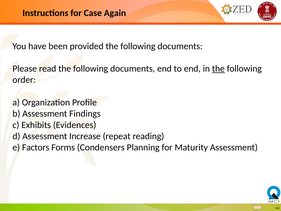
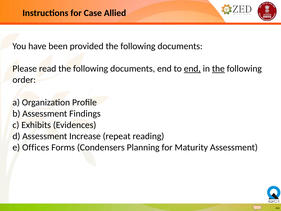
Again: Again -> Allied
end at (192, 69) underline: none -> present
Factors: Factors -> Offices
